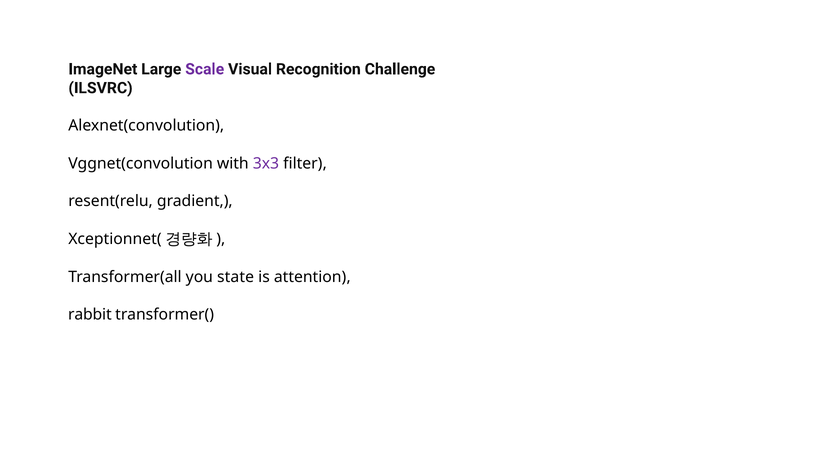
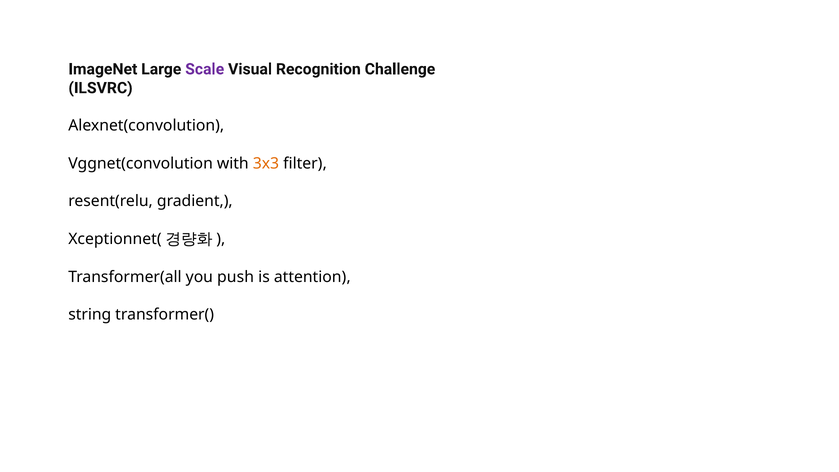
3x3 colour: purple -> orange
state: state -> push
rabbit: rabbit -> string
